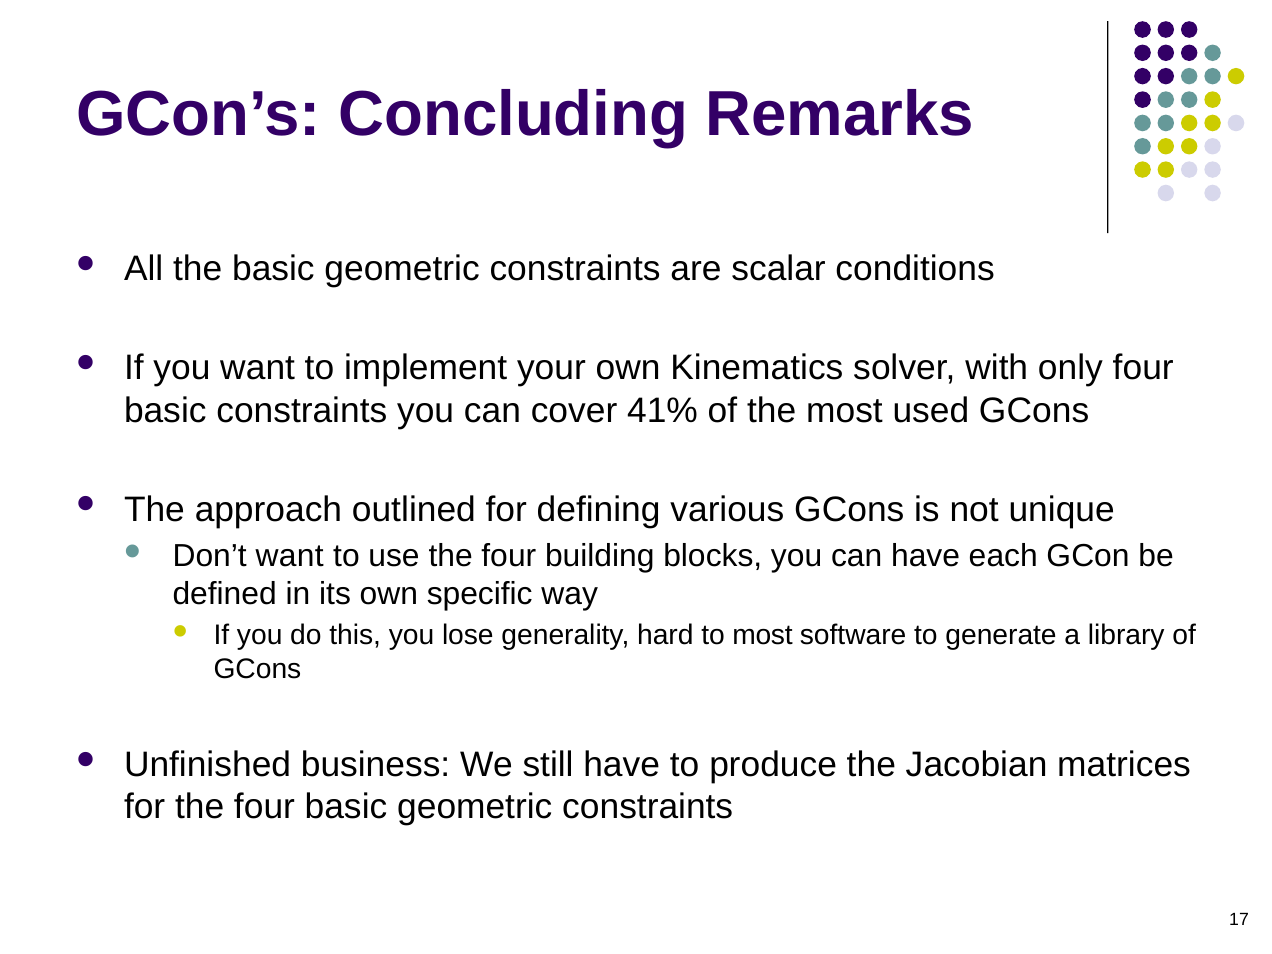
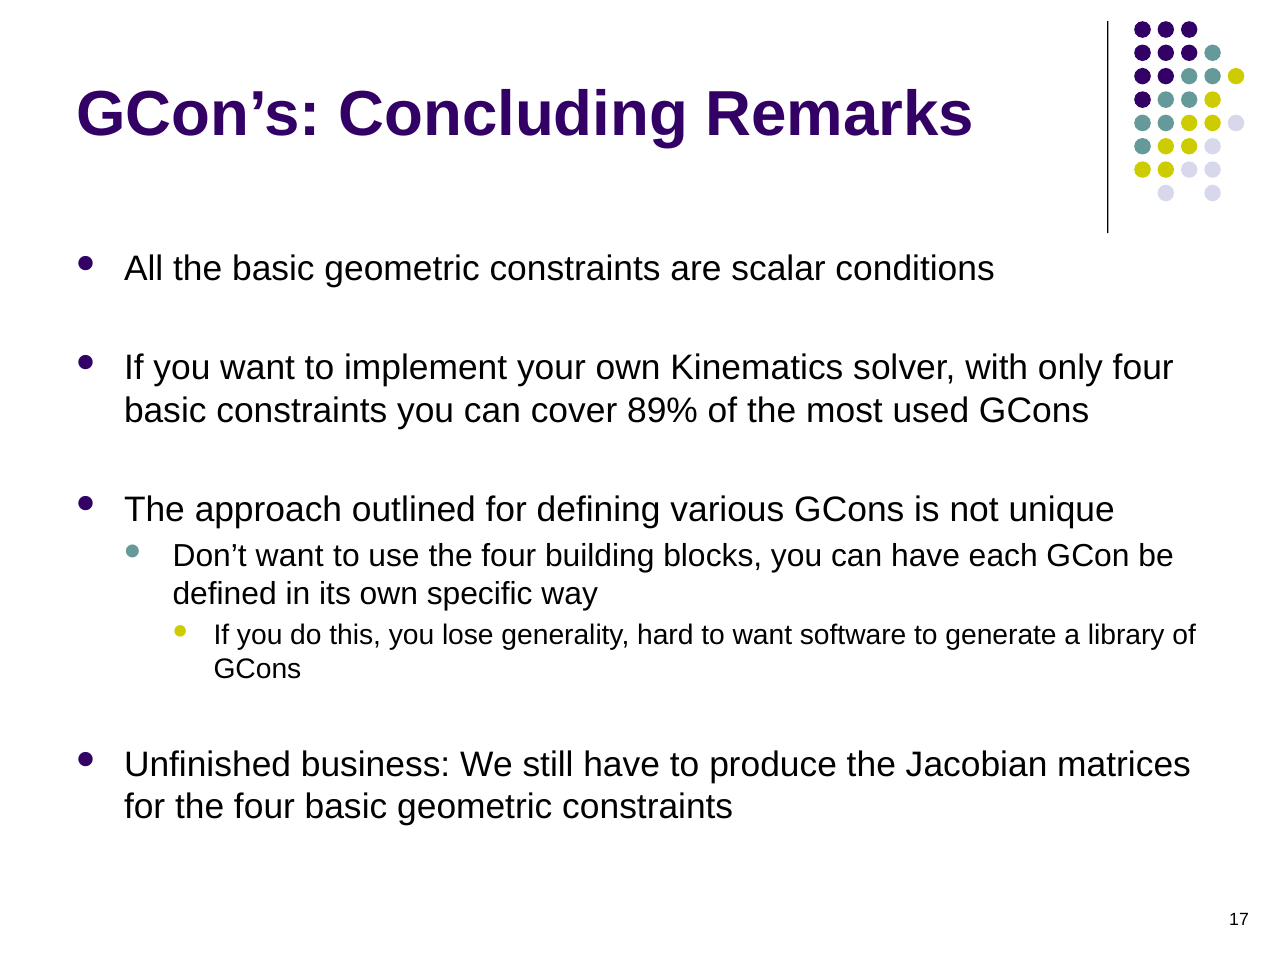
41%: 41% -> 89%
to most: most -> want
